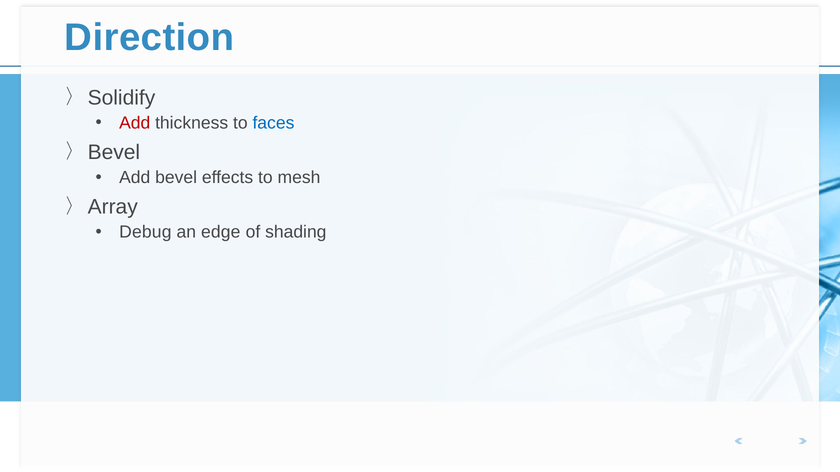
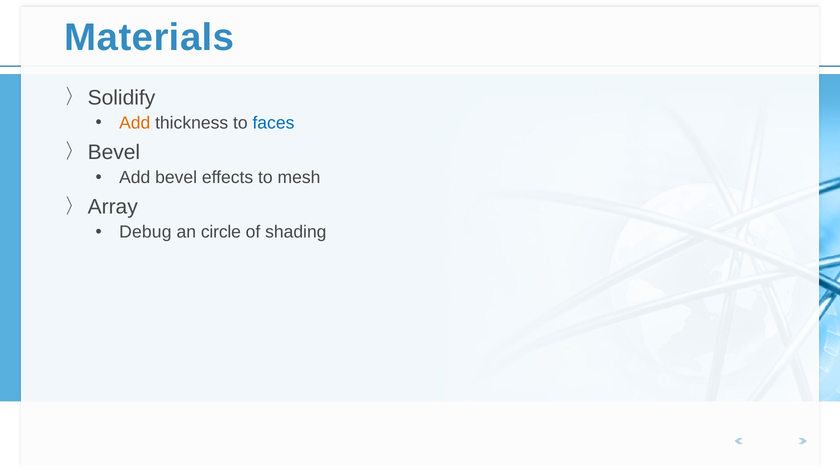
Direction: Direction -> Materials
Add at (135, 123) colour: red -> orange
edge: edge -> circle
